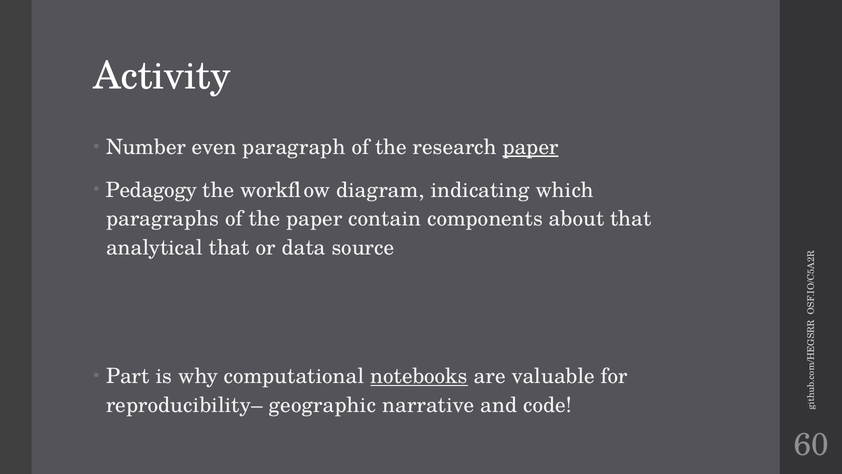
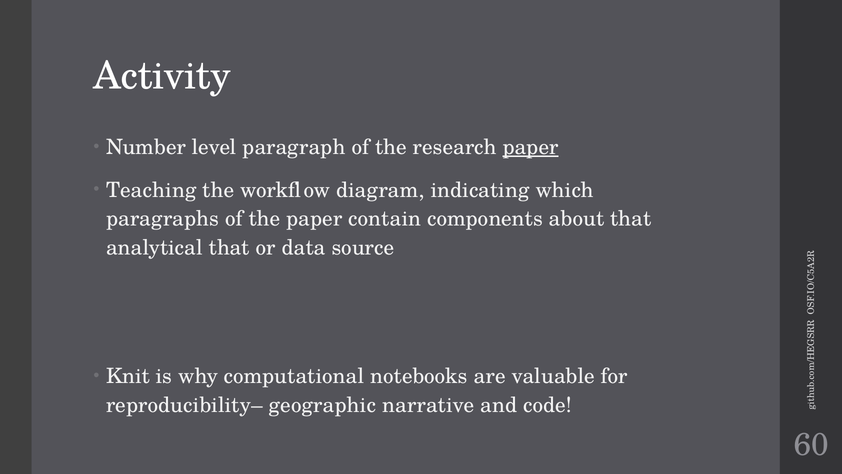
even: even -> level
Pedagogy: Pedagogy -> Teaching
Part: Part -> Knit
notebooks underline: present -> none
